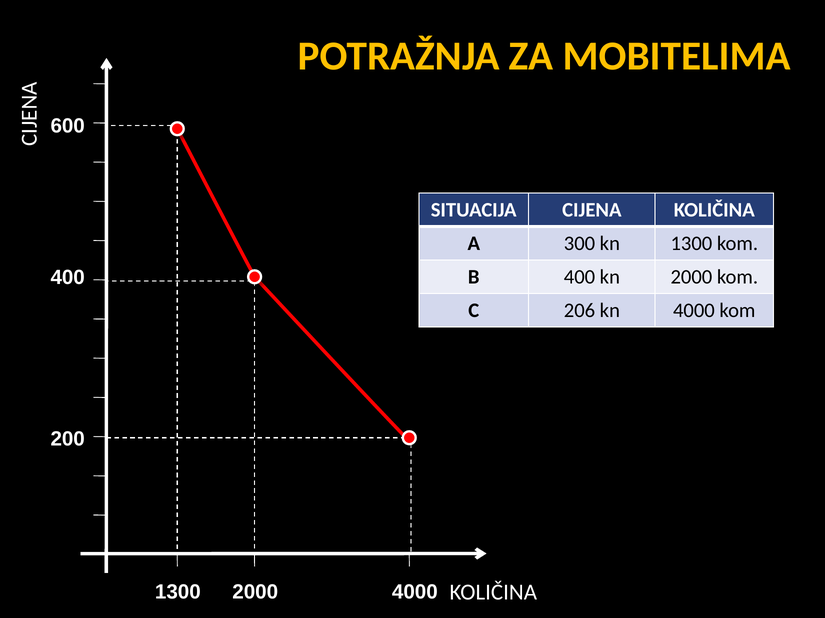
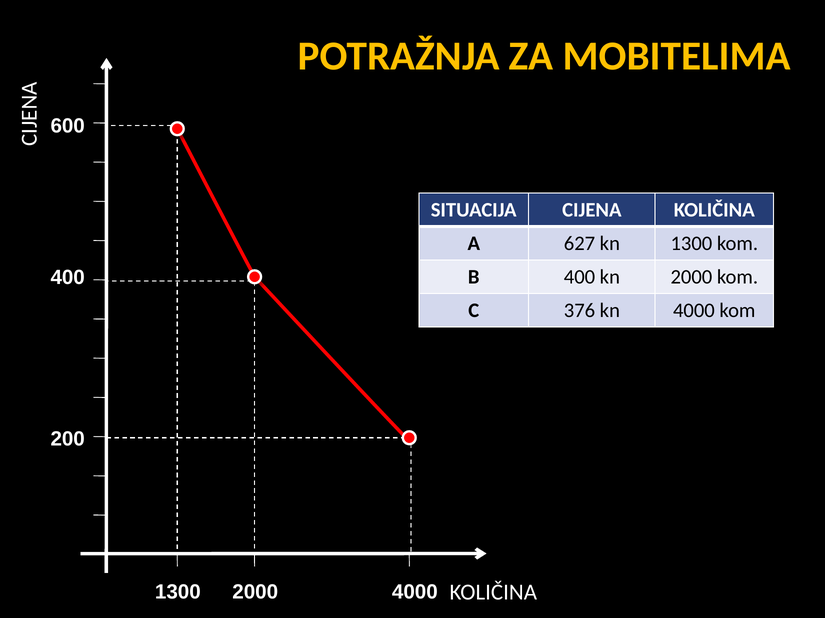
300: 300 -> 627
206: 206 -> 376
